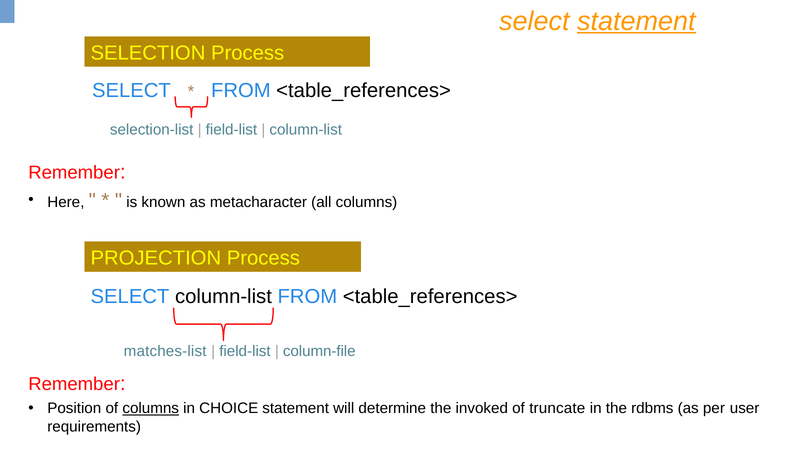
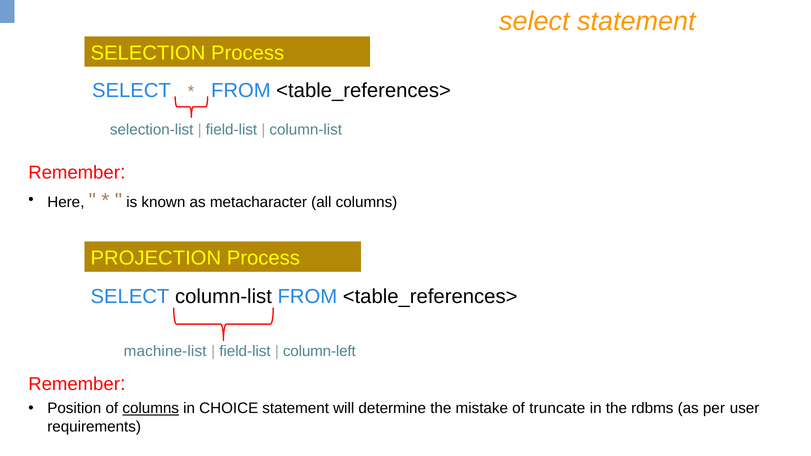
statement at (636, 21) underline: present -> none
matches-list: matches-list -> machine-list
column-file: column-file -> column-left
invoked: invoked -> mistake
